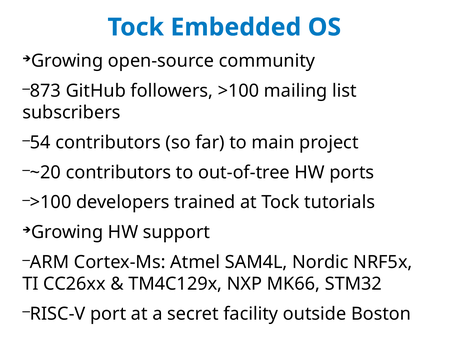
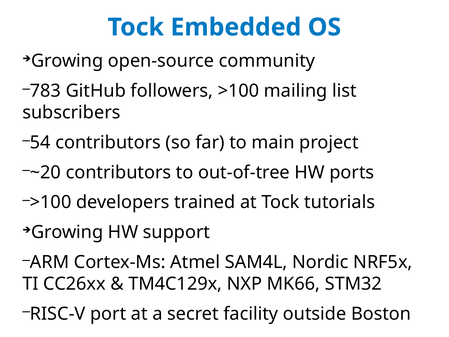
873: 873 -> 783
